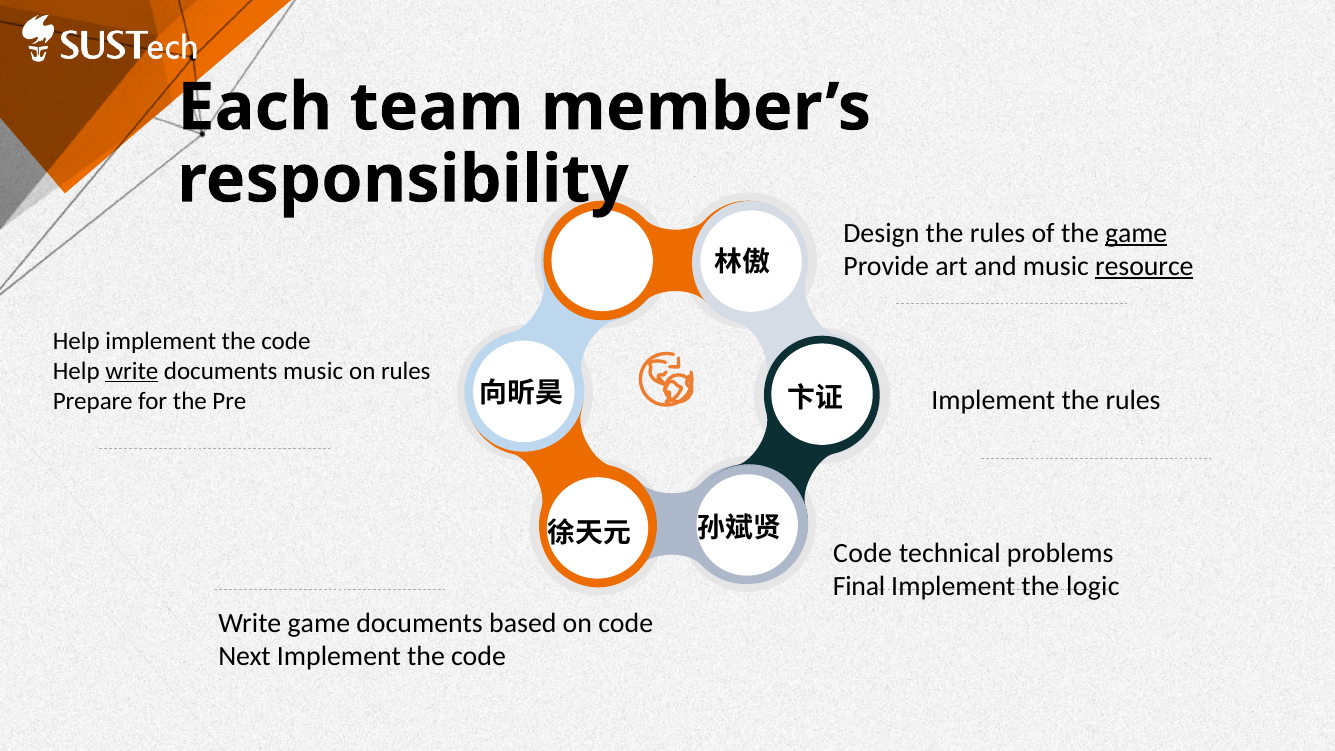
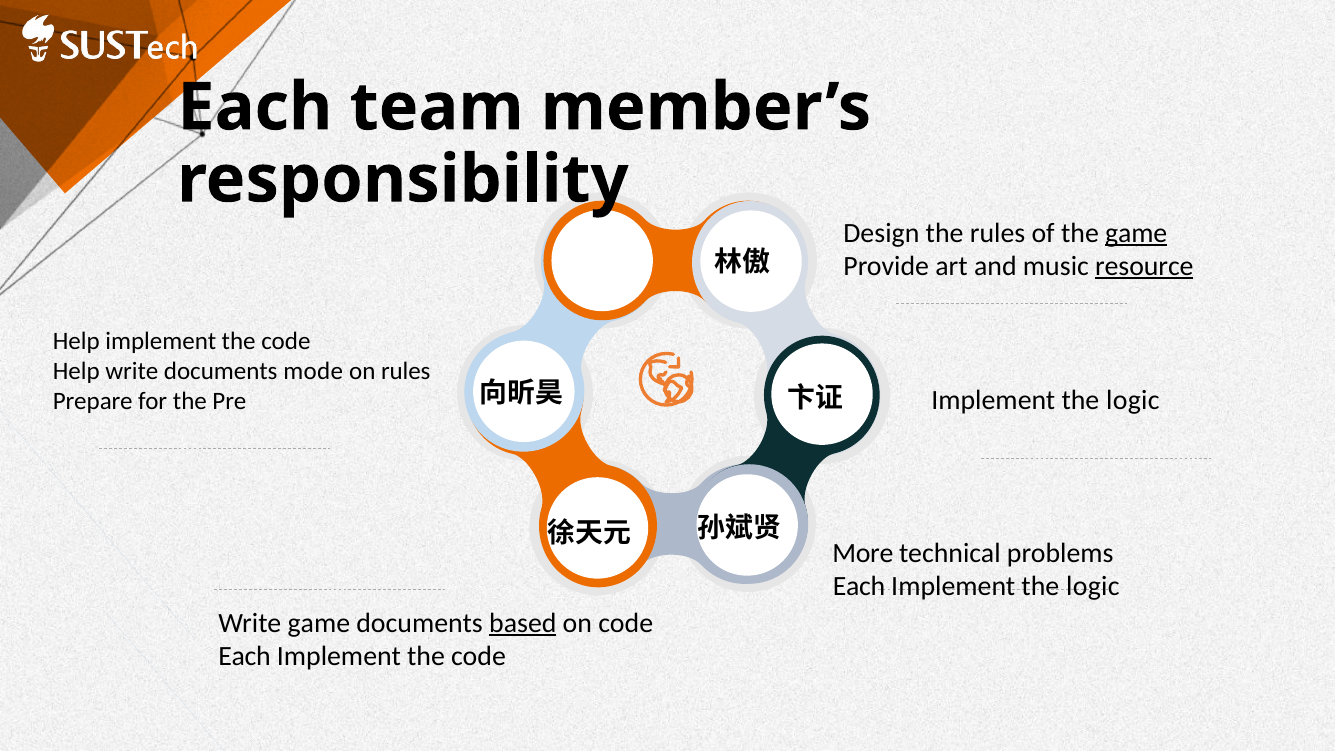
write at (132, 371) underline: present -> none
documents music: music -> mode
rules at (1133, 401): rules -> logic
Code at (863, 553): Code -> More
Final at (859, 587): Final -> Each
based underline: none -> present
Next at (245, 656): Next -> Each
